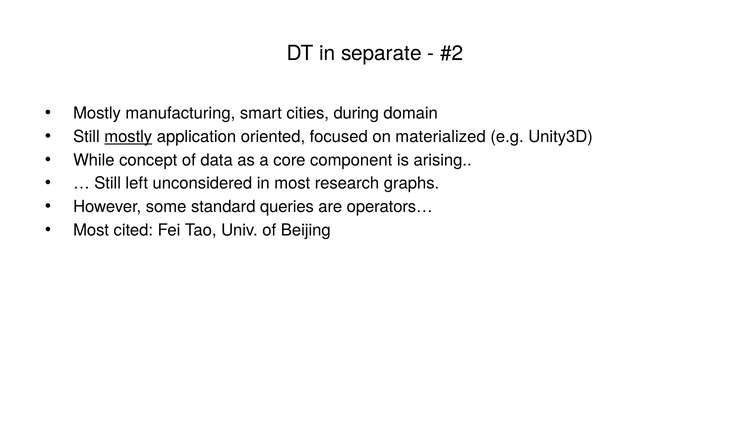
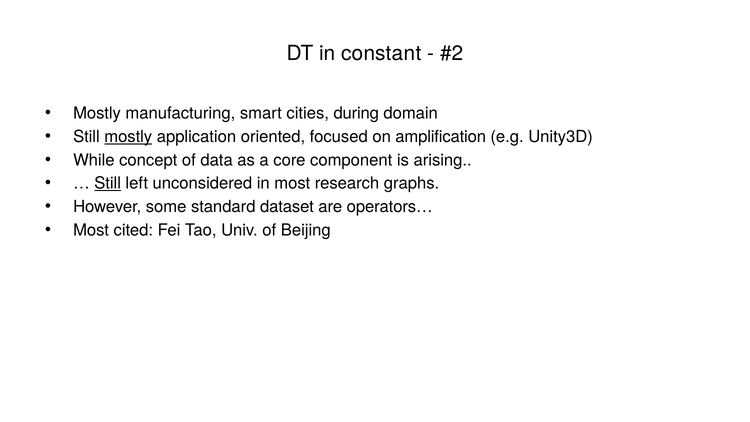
separate: separate -> constant
materialized: materialized -> amplification
Still at (108, 183) underline: none -> present
queries: queries -> dataset
